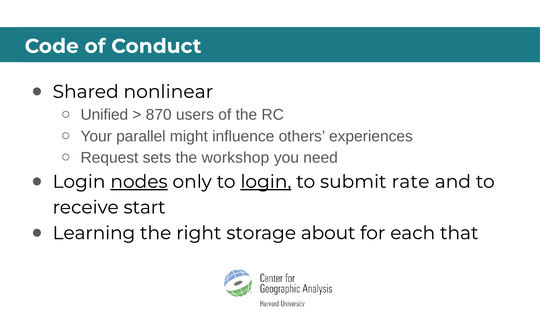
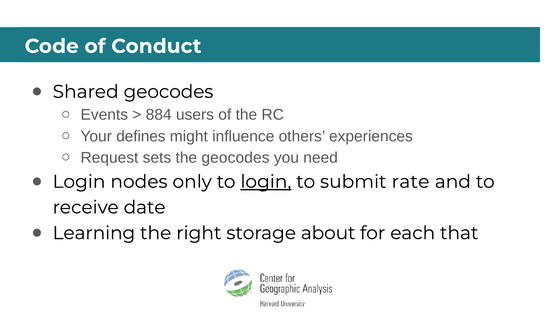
Shared nonlinear: nonlinear -> geocodes
Unified: Unified -> Events
870: 870 -> 884
parallel: parallel -> defines
the workshop: workshop -> geocodes
nodes underline: present -> none
start: start -> date
